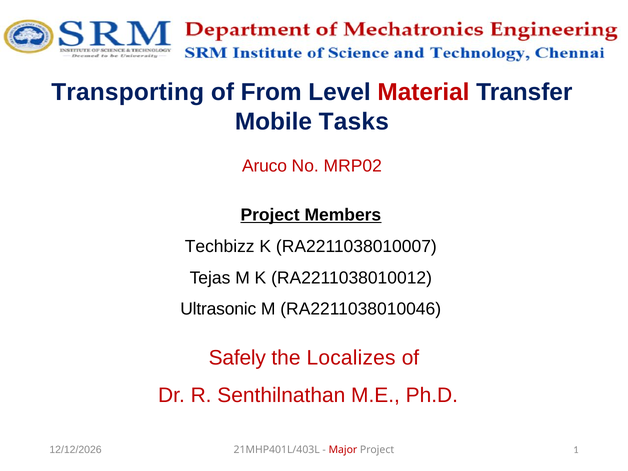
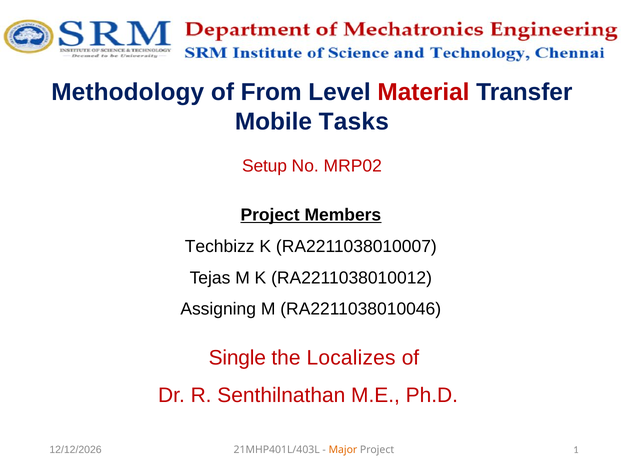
Transporting: Transporting -> Methodology
Aruco: Aruco -> Setup
Ultrasonic: Ultrasonic -> Assigning
Safely: Safely -> Single
Major colour: red -> orange
